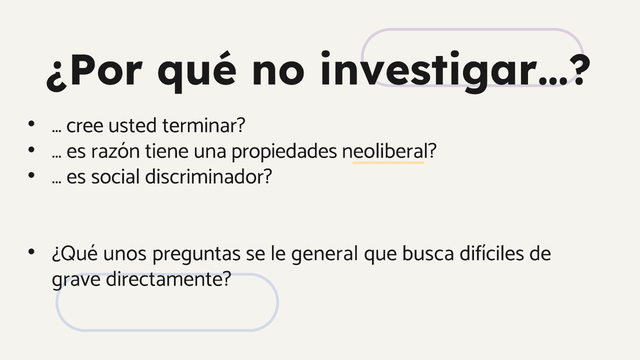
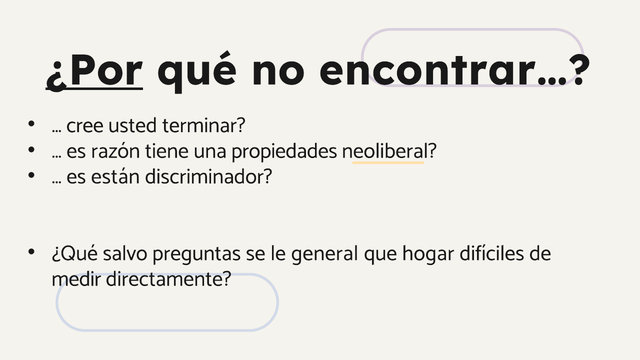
¿Por underline: none -> present
investigar…: investigar… -> encontrar…
social: social -> están
unos: unos -> salvo
busca: busca -> hogar
grave: grave -> medir
